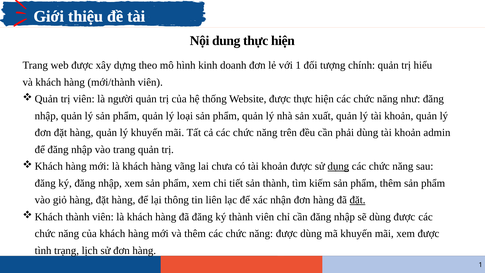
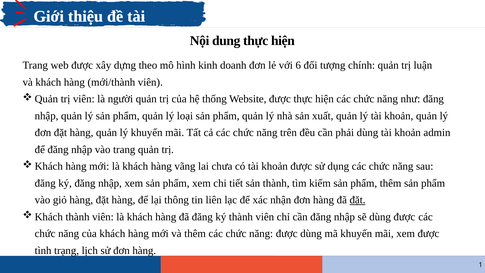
với 1: 1 -> 6
hiểu: hiểu -> luận
dụng underline: present -> none
